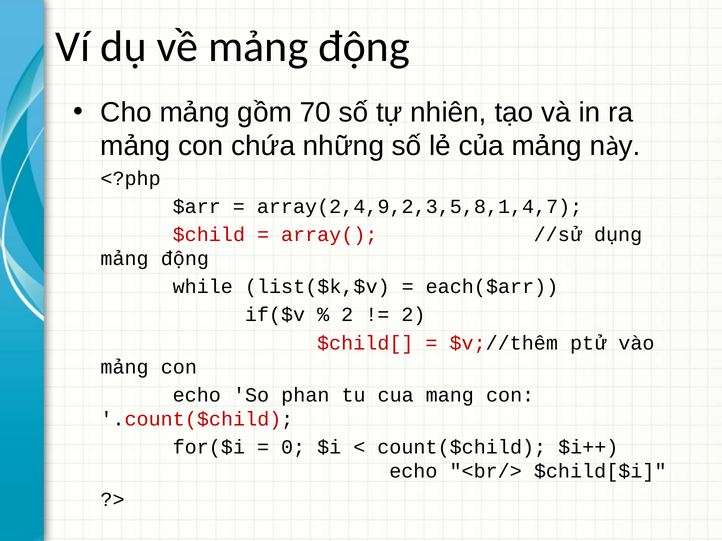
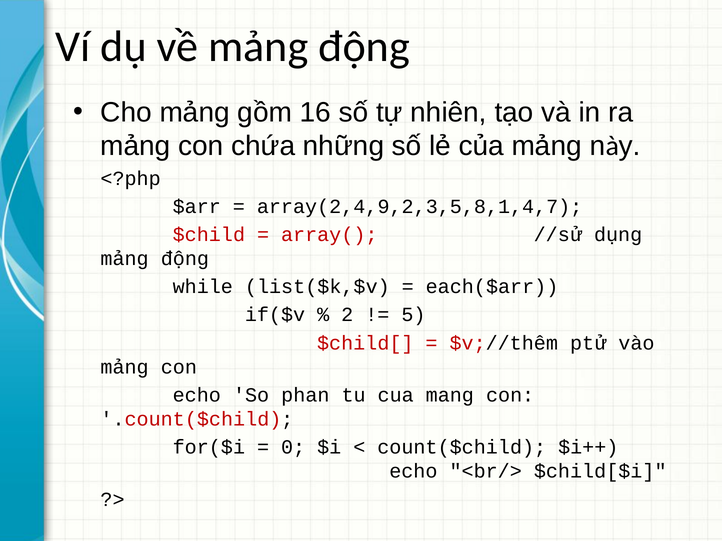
70: 70 -> 16
2 at (413, 315): 2 -> 5
